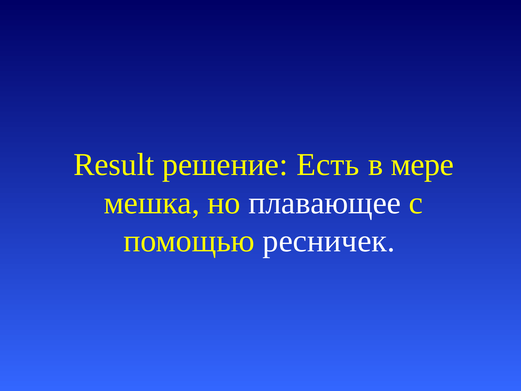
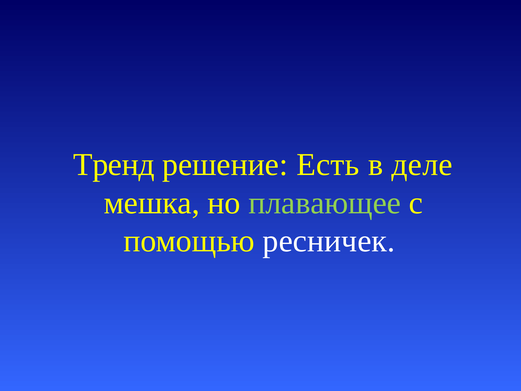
Result: Result -> Тренд
мере: мере -> деле
плавающее colour: white -> light green
